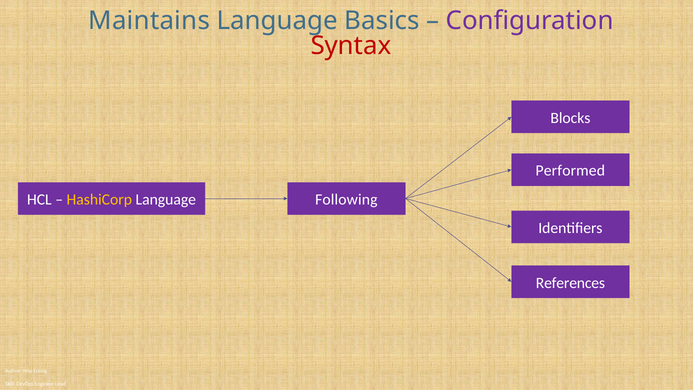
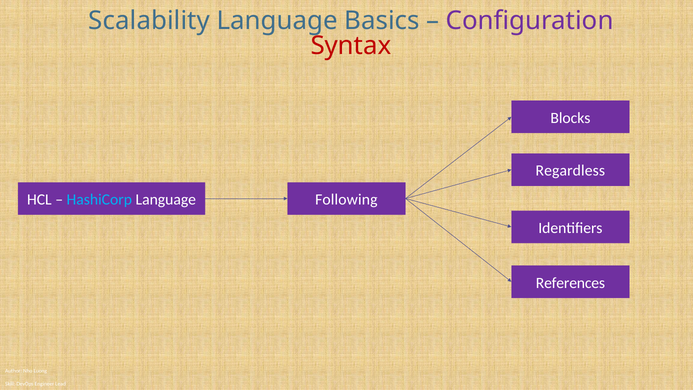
Maintains: Maintains -> Scalability
Performed: Performed -> Regardless
HashiCorp colour: yellow -> light blue
